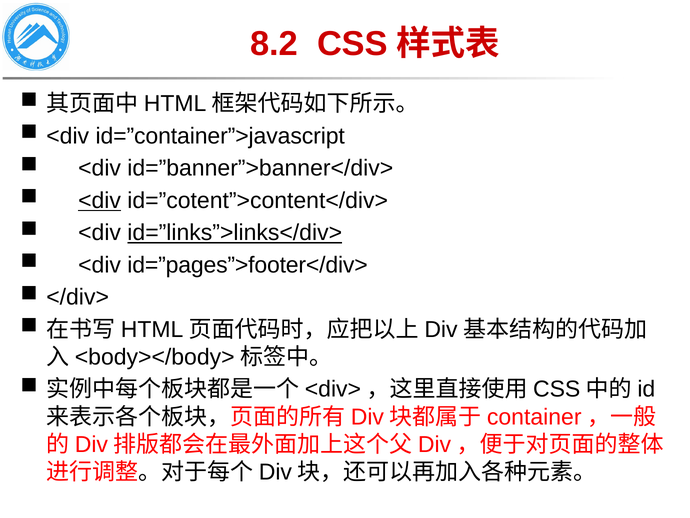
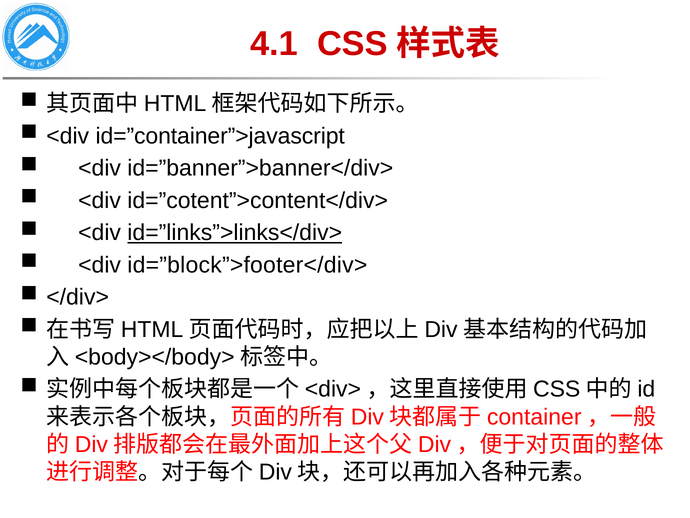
8.2: 8.2 -> 4.1
<div at (100, 200) underline: present -> none
id=”pages”>footer</div>: id=”pages”>footer</div> -> id=”block”>footer</div>
